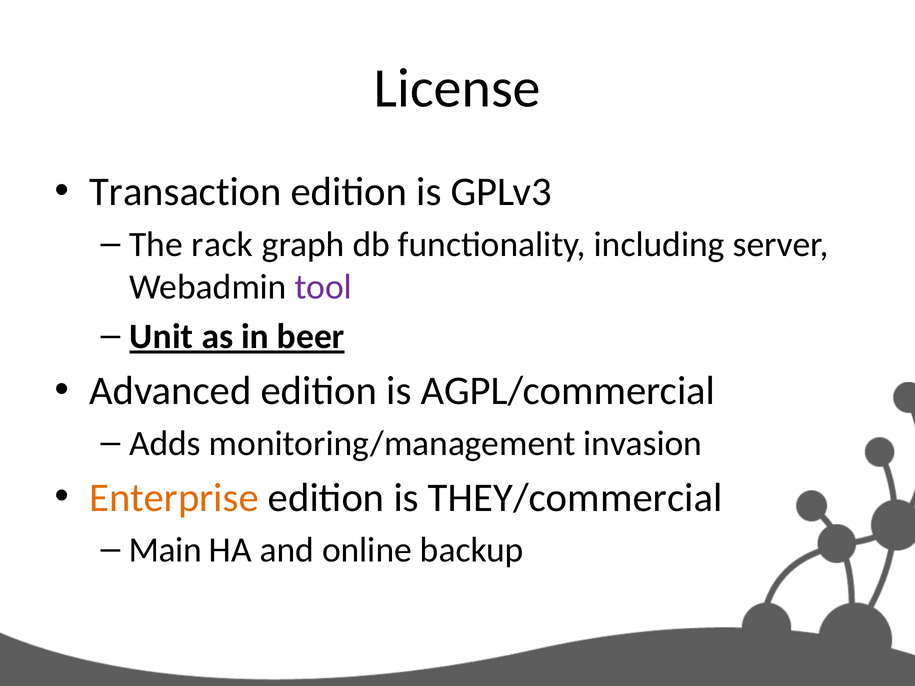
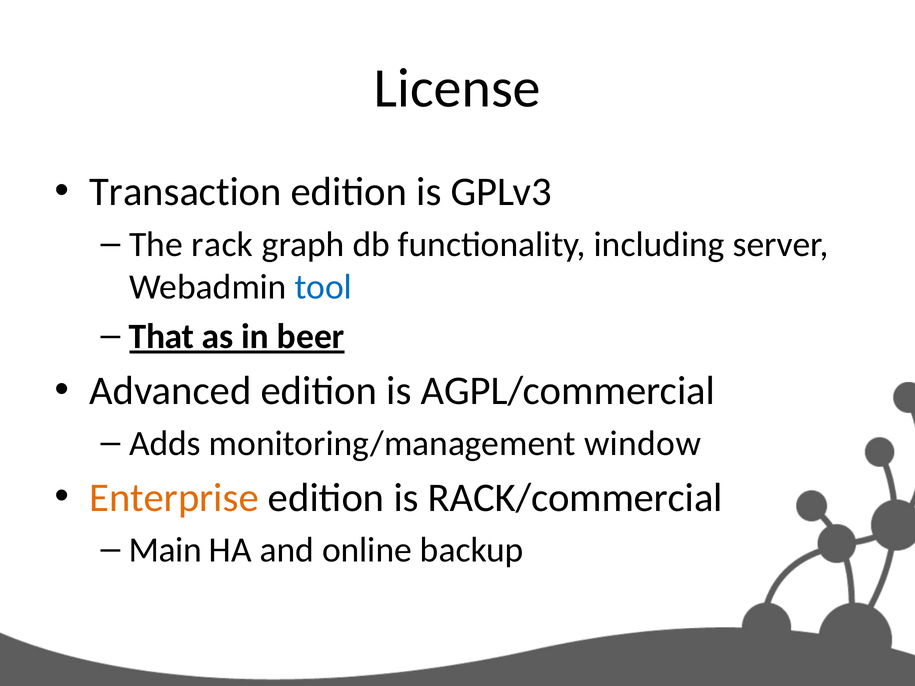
tool colour: purple -> blue
Unit: Unit -> That
invasion: invasion -> window
THEY/commercial: THEY/commercial -> RACK/commercial
